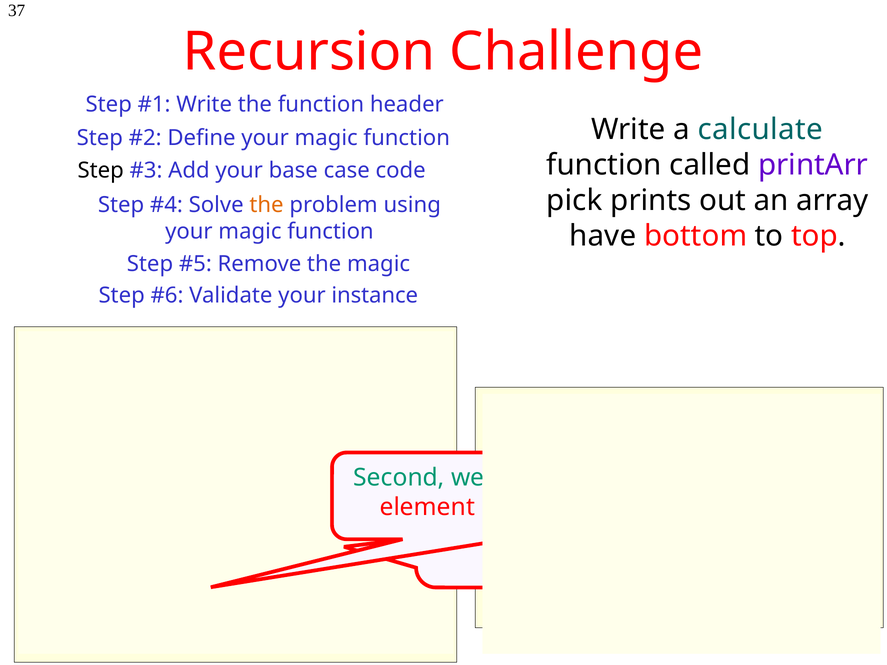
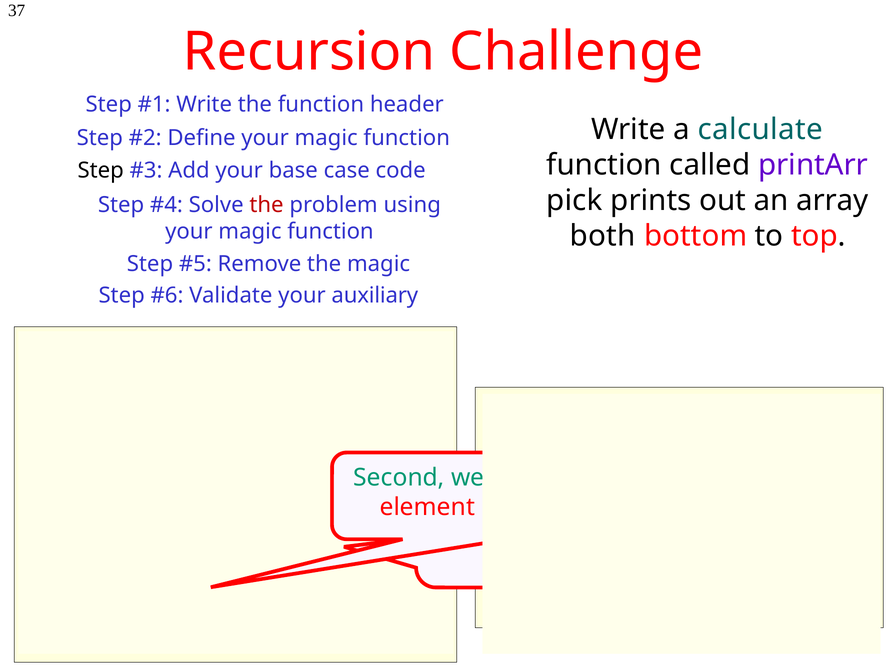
the at (266, 205) colour: orange -> red
have: have -> both
instance: instance -> auxiliary
